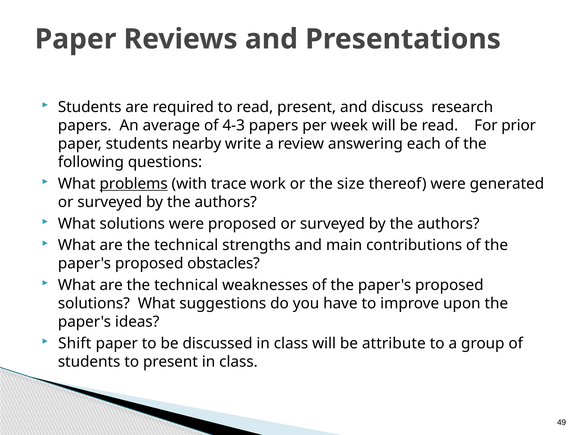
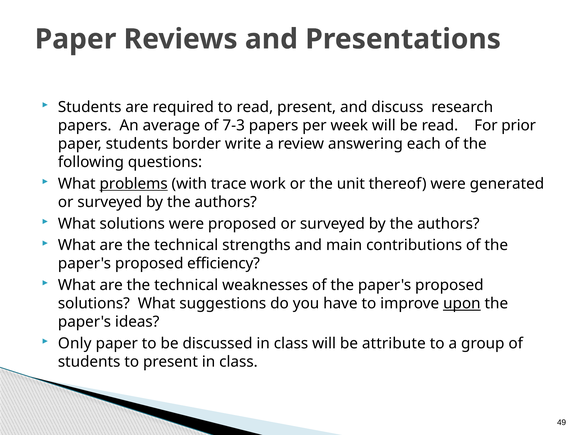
4-3: 4-3 -> 7-3
nearby: nearby -> border
size: size -> unit
obstacles: obstacles -> efficiency
upon underline: none -> present
Shift: Shift -> Only
